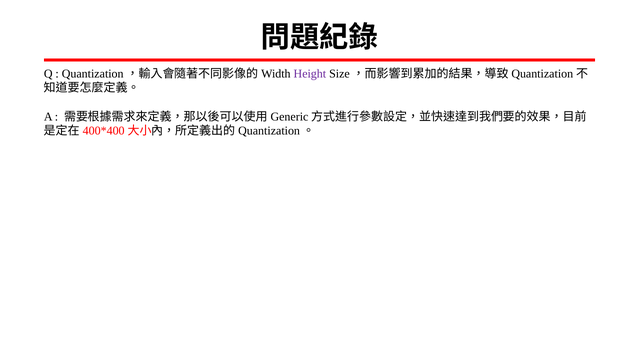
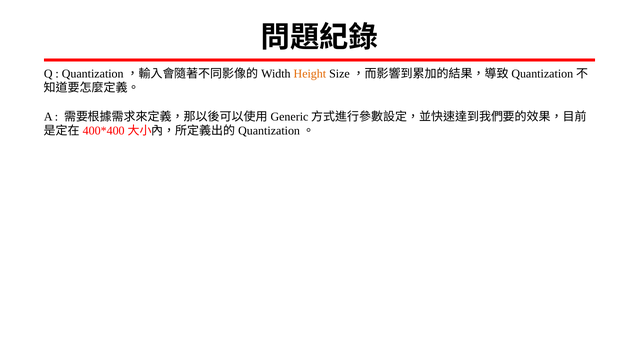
Height colour: purple -> orange
